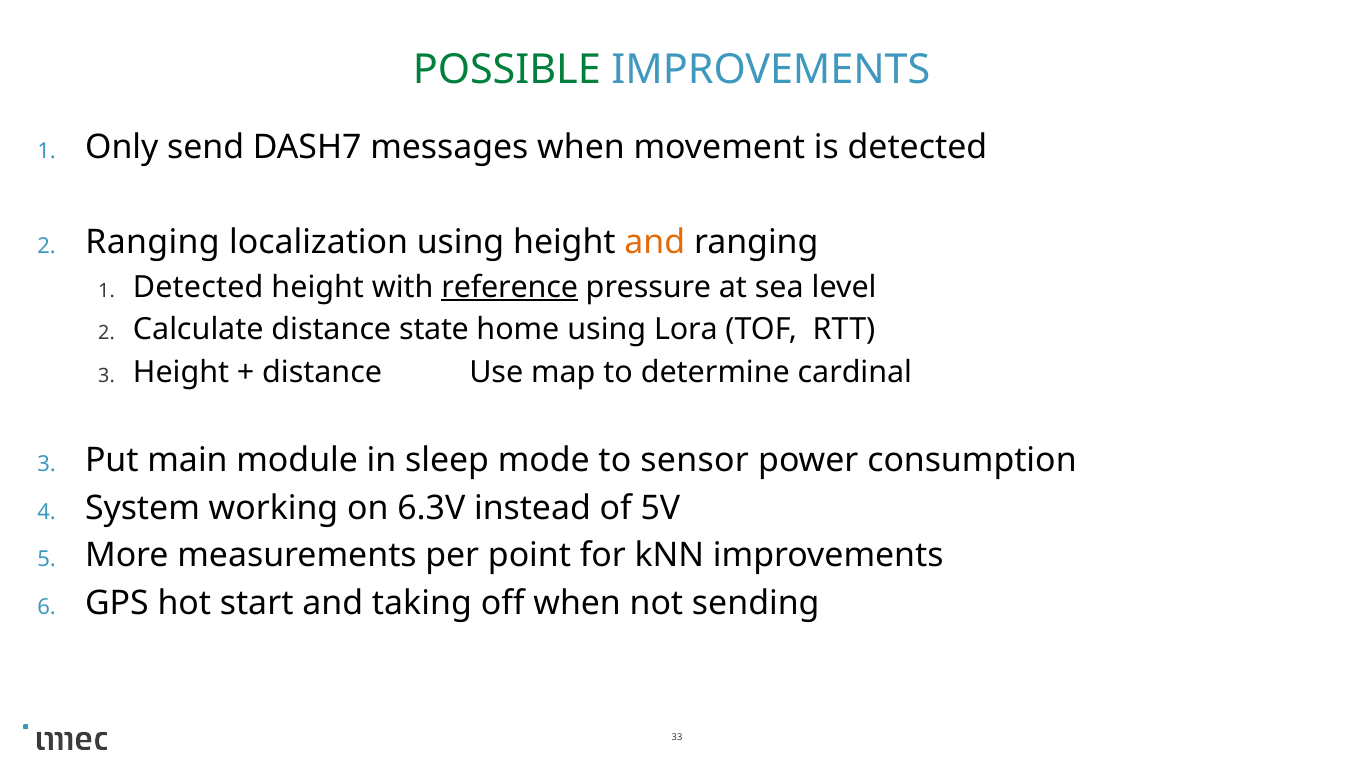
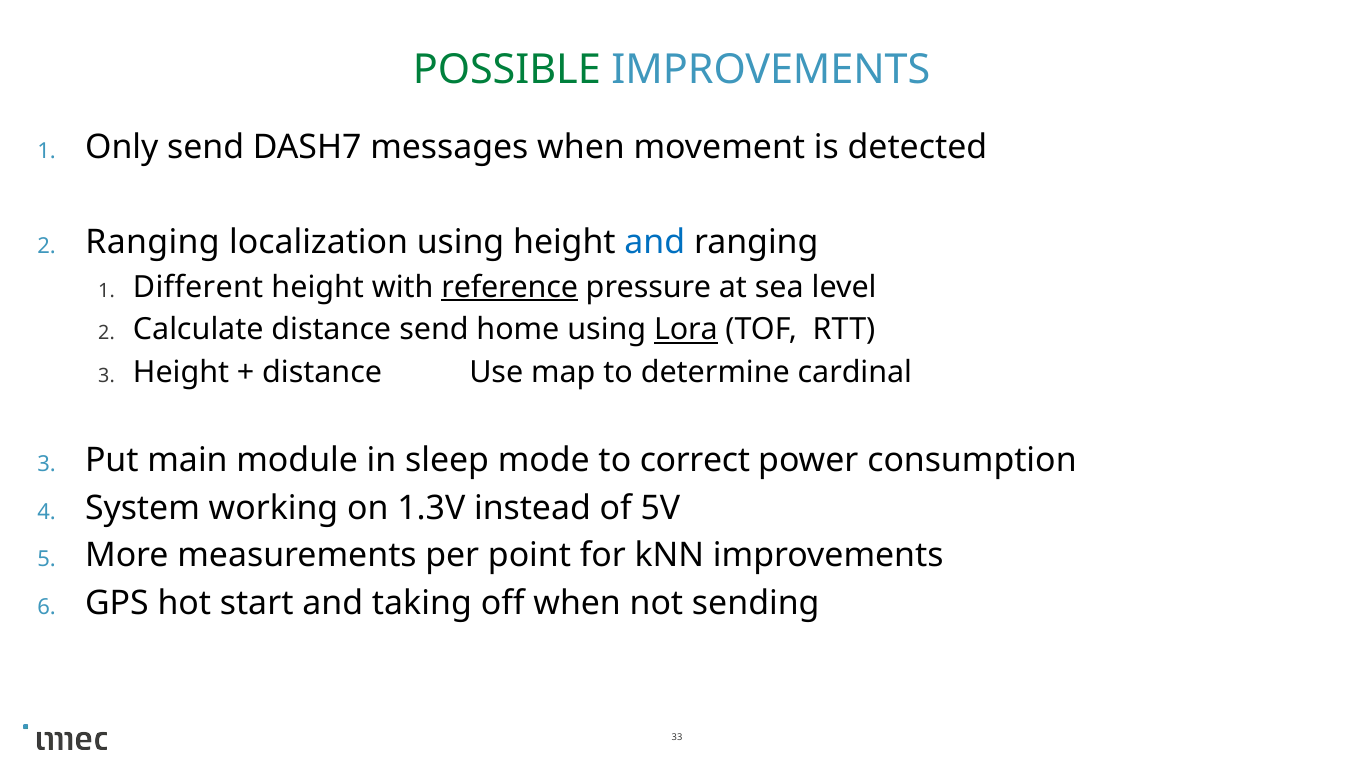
and at (655, 242) colour: orange -> blue
Detected at (198, 287): Detected -> Different
distance state: state -> send
Lora underline: none -> present
sensor: sensor -> correct
6.3V: 6.3V -> 1.3V
